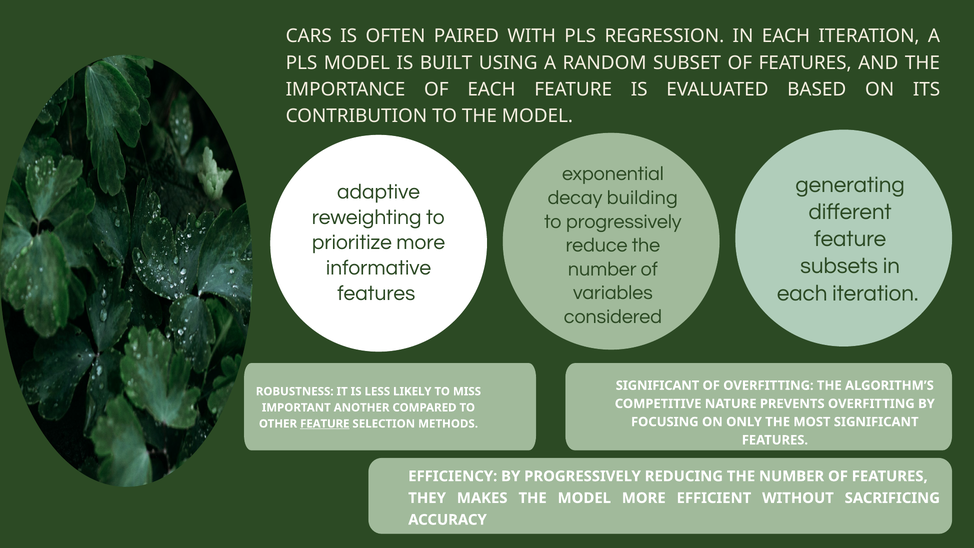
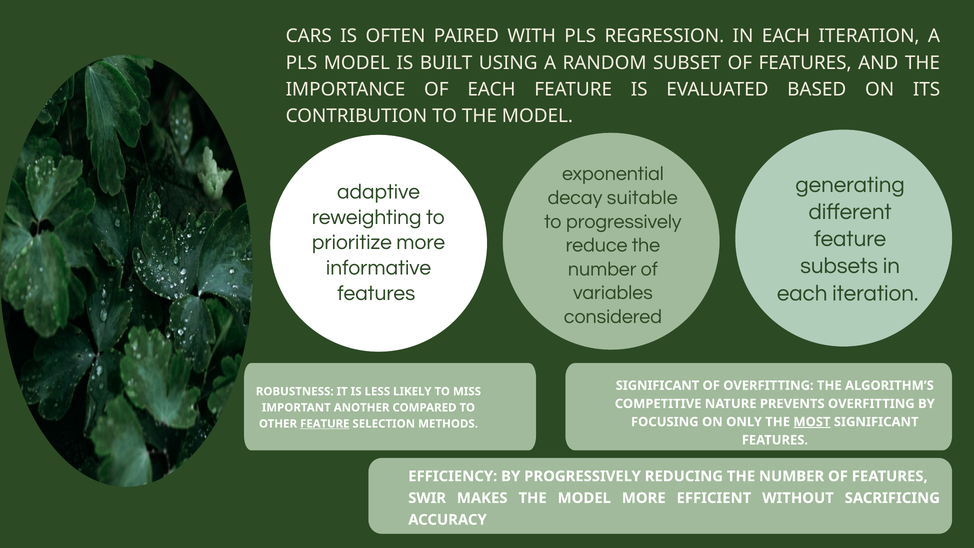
building: building -> suitable
MOST underline: none -> present
THEY: THEY -> SWIR
